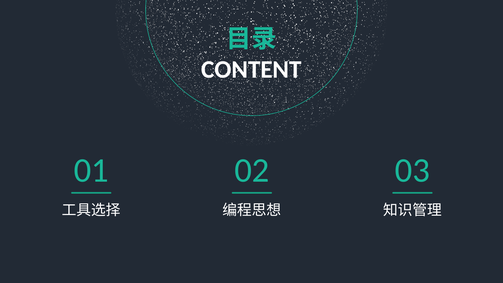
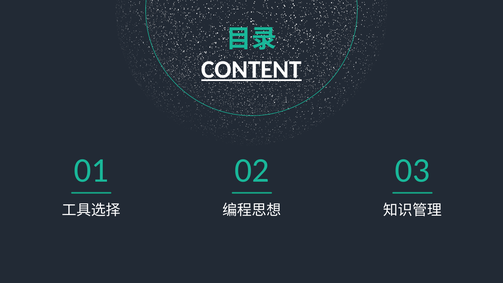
CONTENT underline: none -> present
